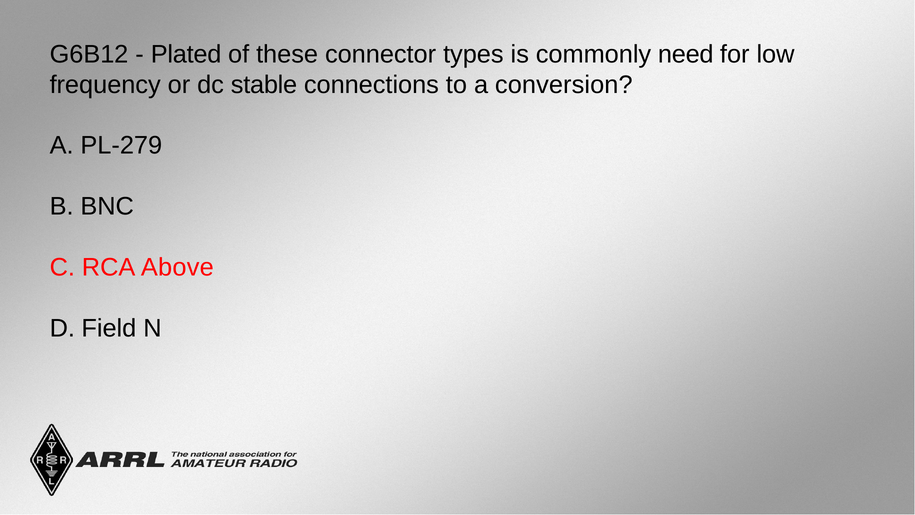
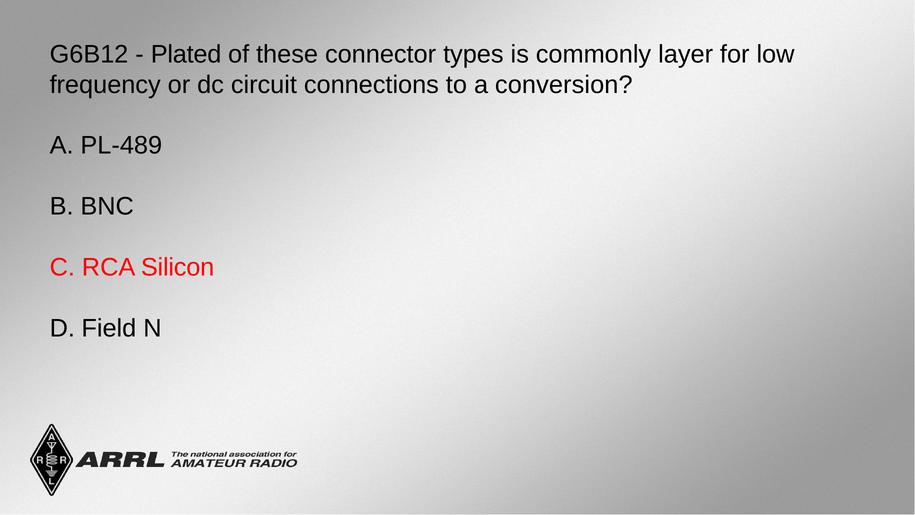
need: need -> layer
stable: stable -> circuit
PL-279: PL-279 -> PL-489
Above: Above -> Silicon
